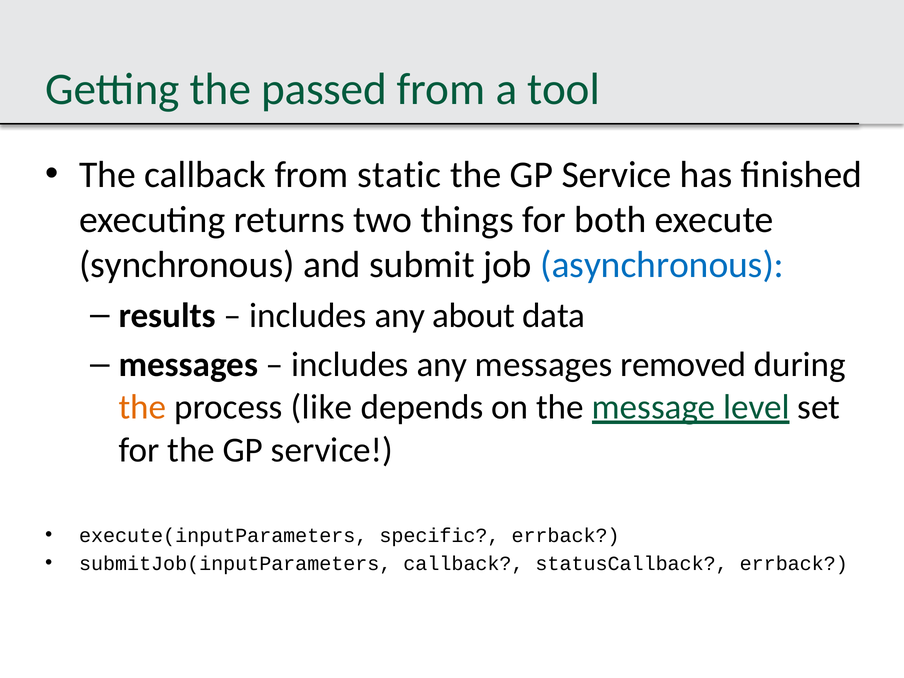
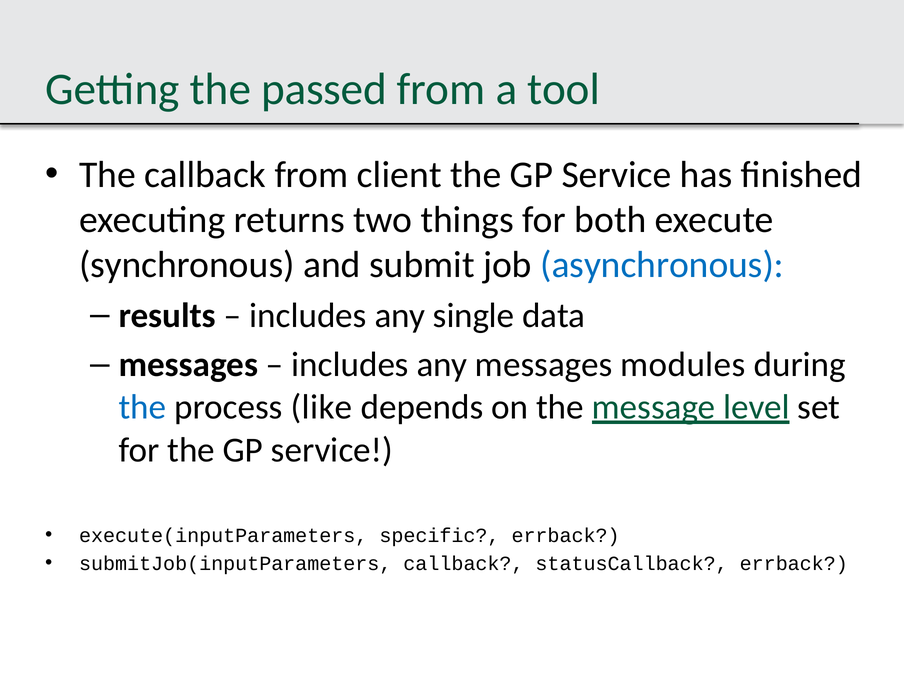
static: static -> client
about: about -> single
removed: removed -> modules
the at (142, 407) colour: orange -> blue
